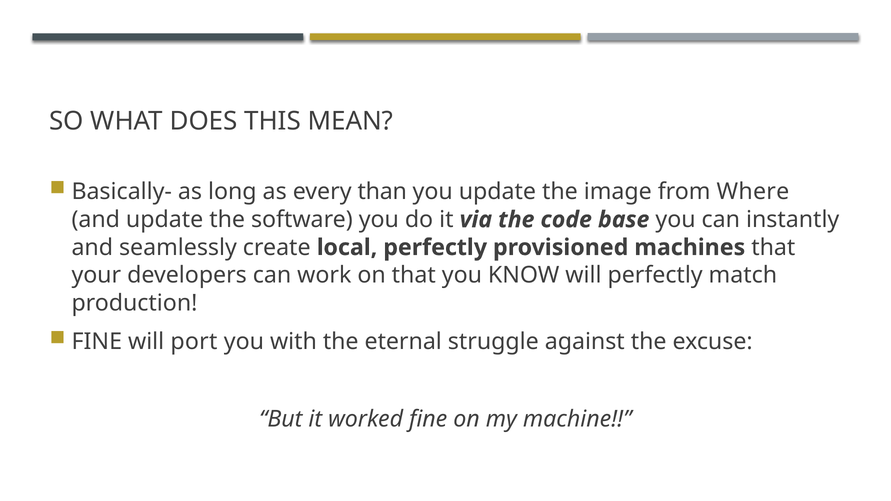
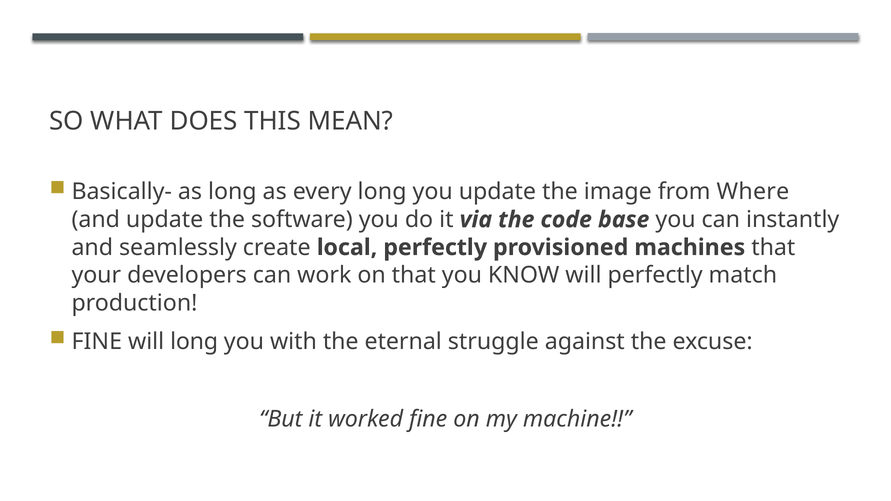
every than: than -> long
will port: port -> long
